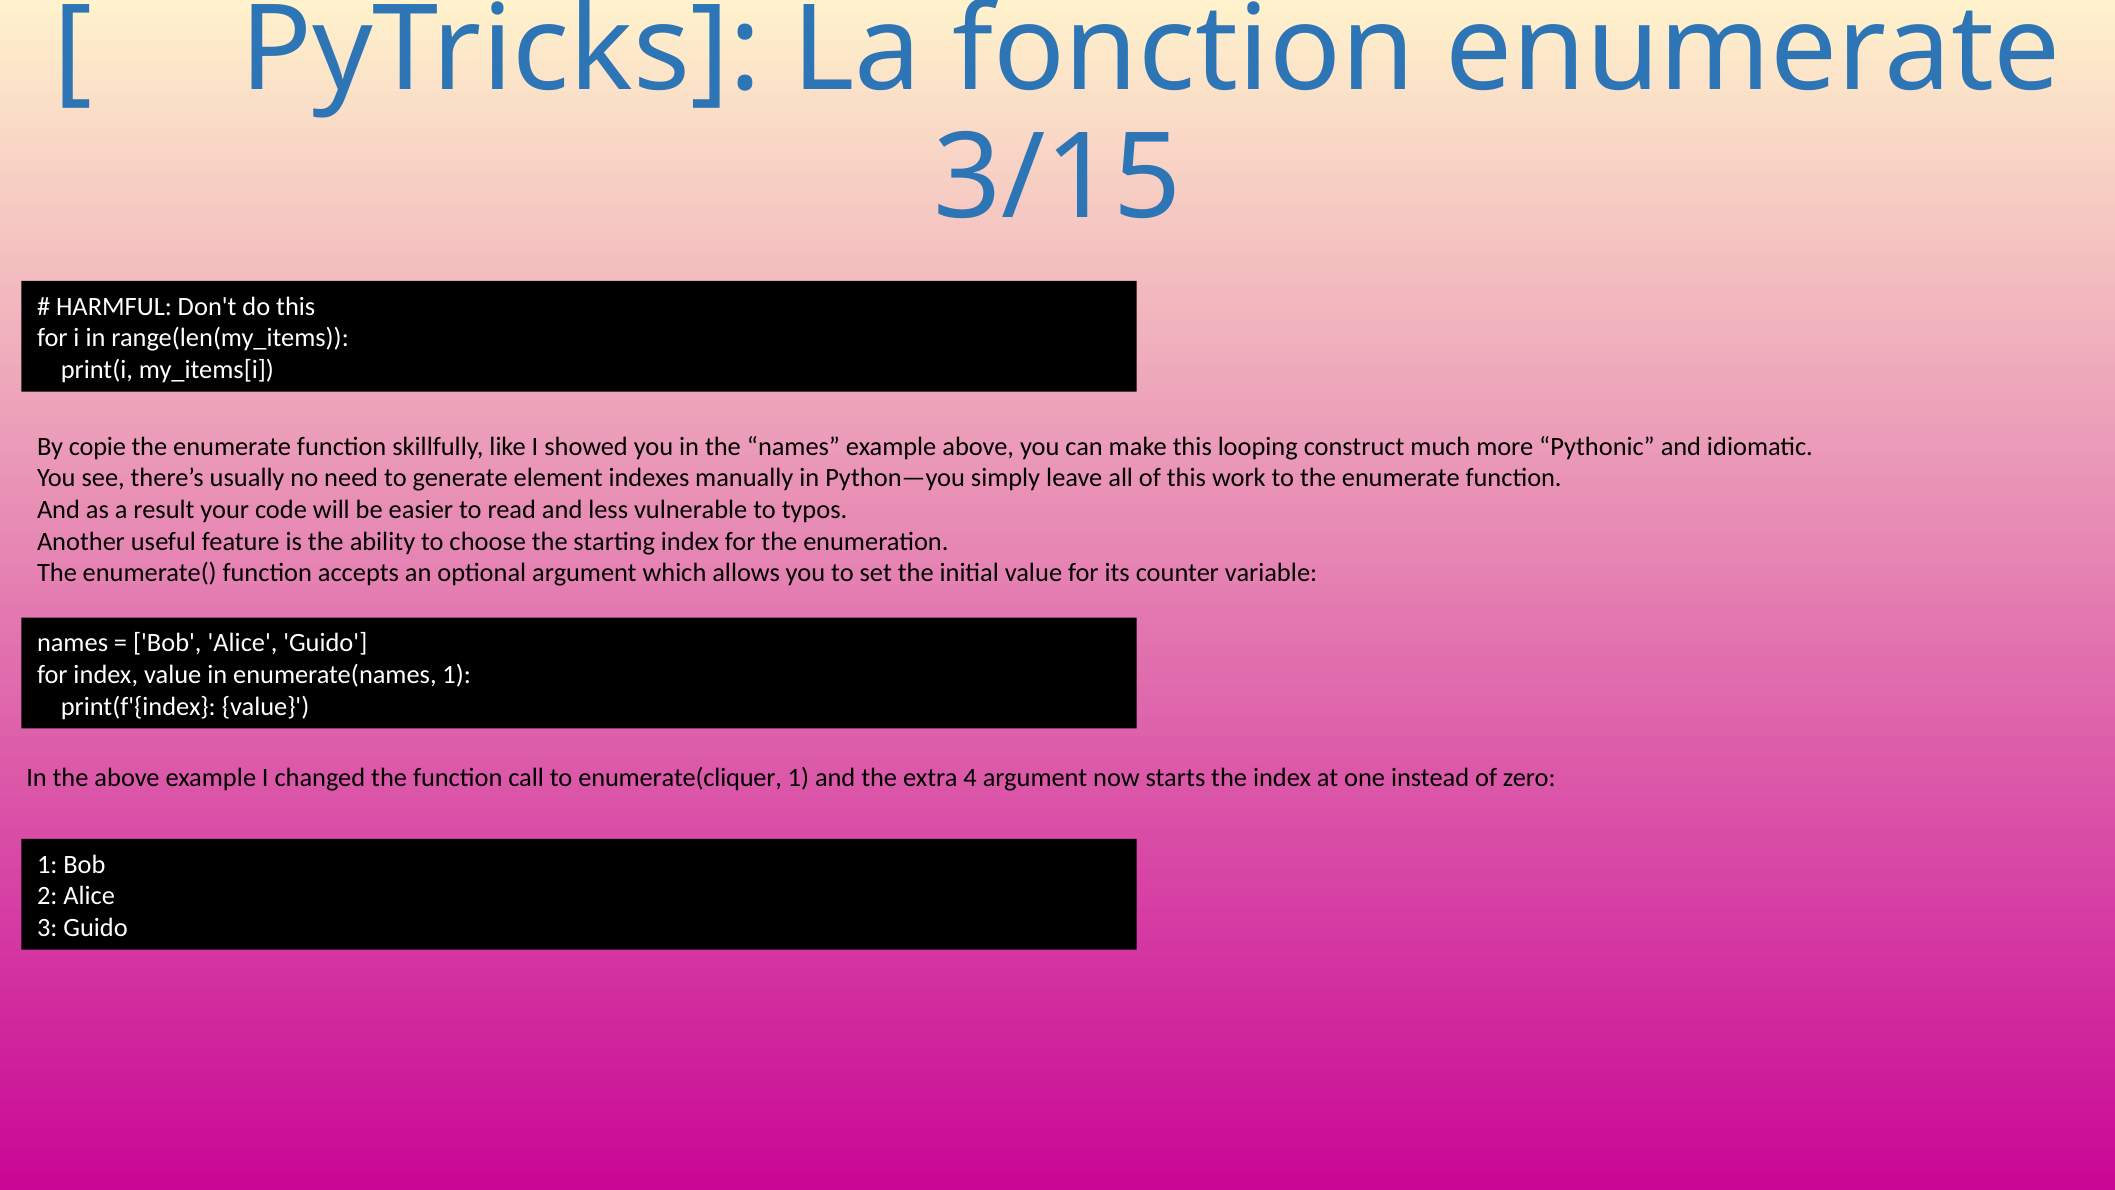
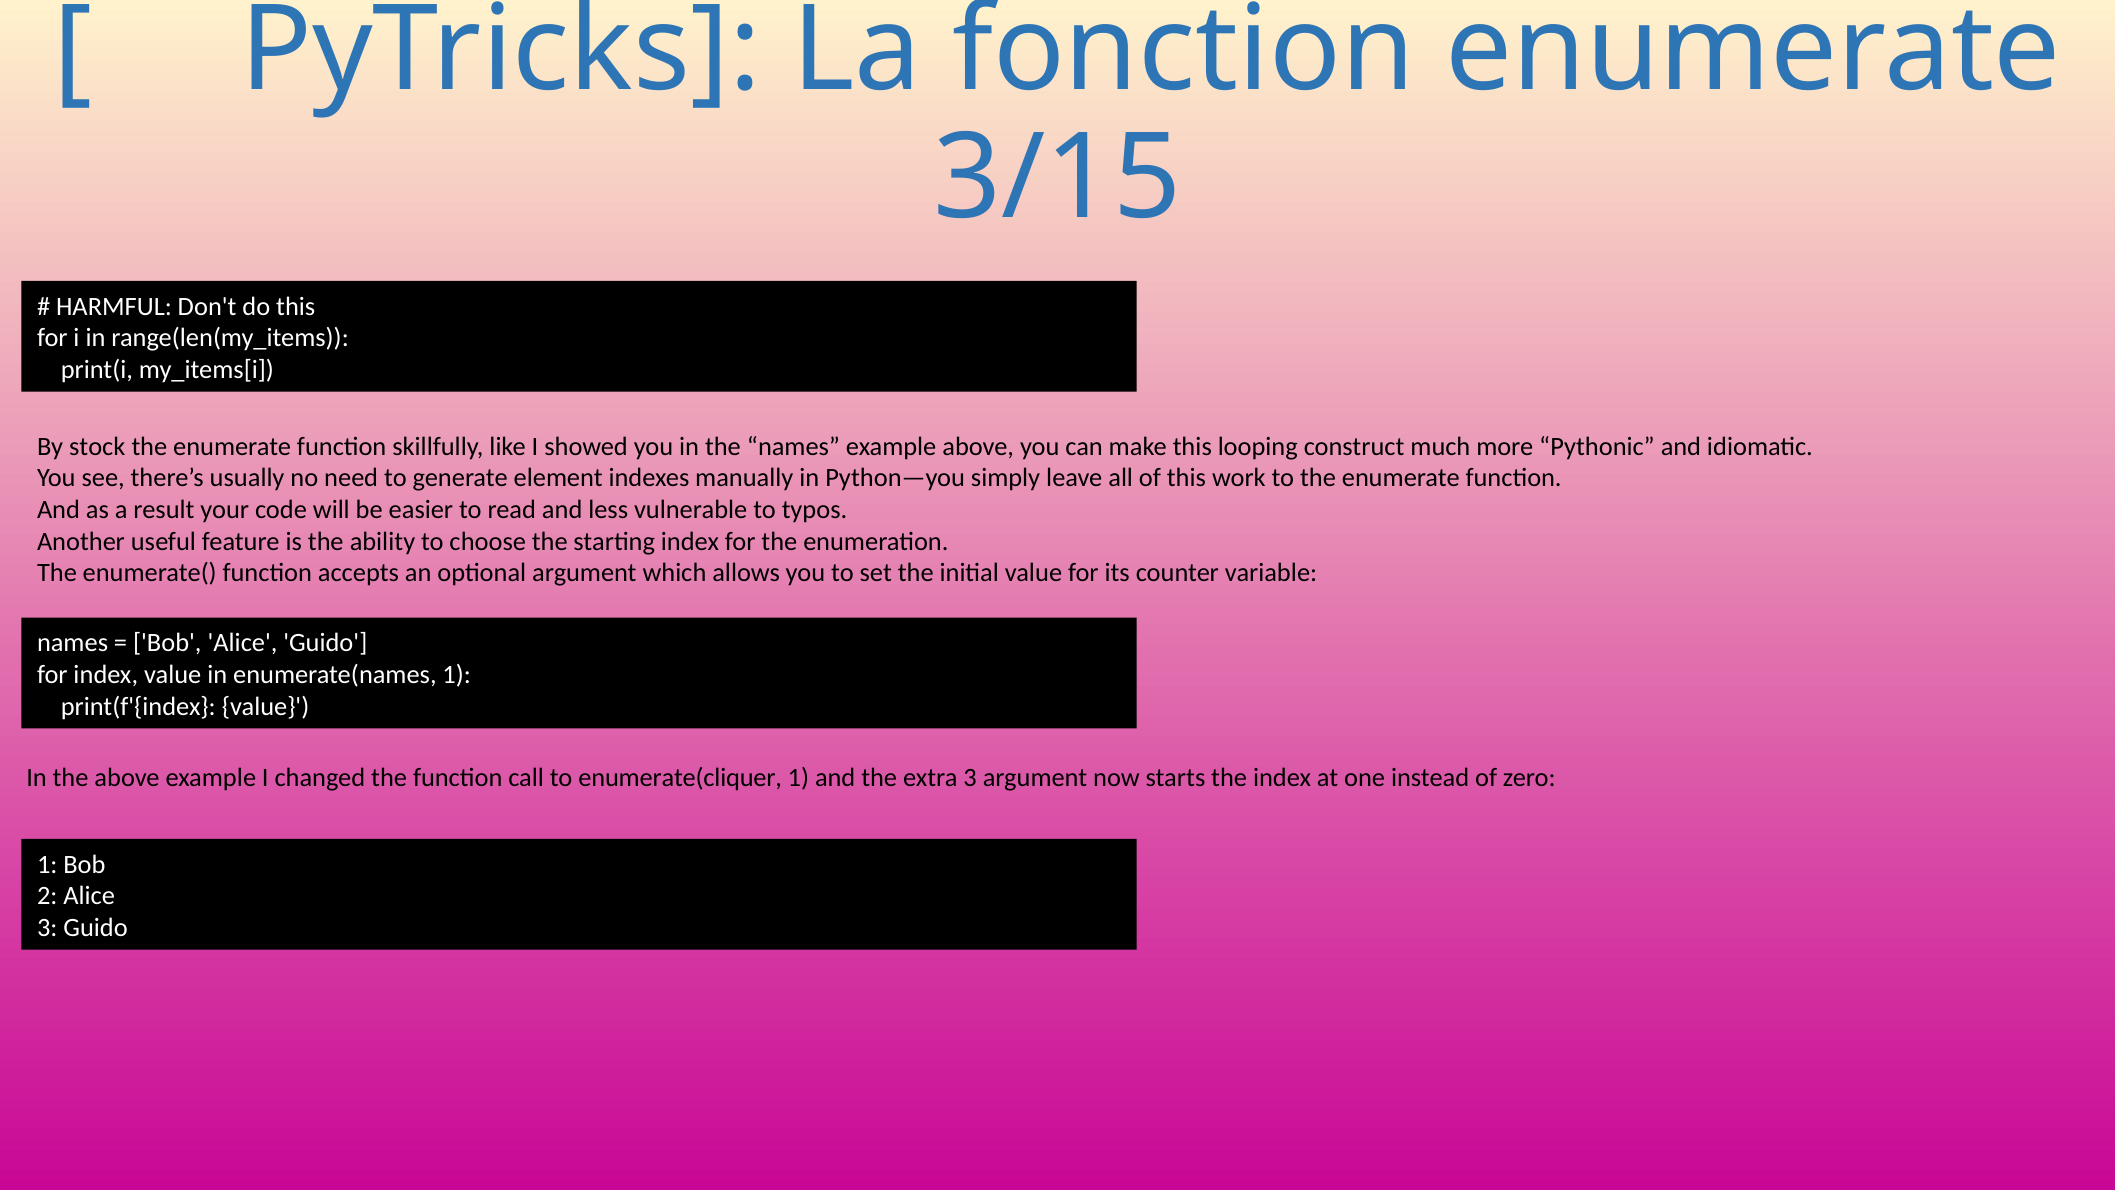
copie: copie -> stock
extra 4: 4 -> 3
